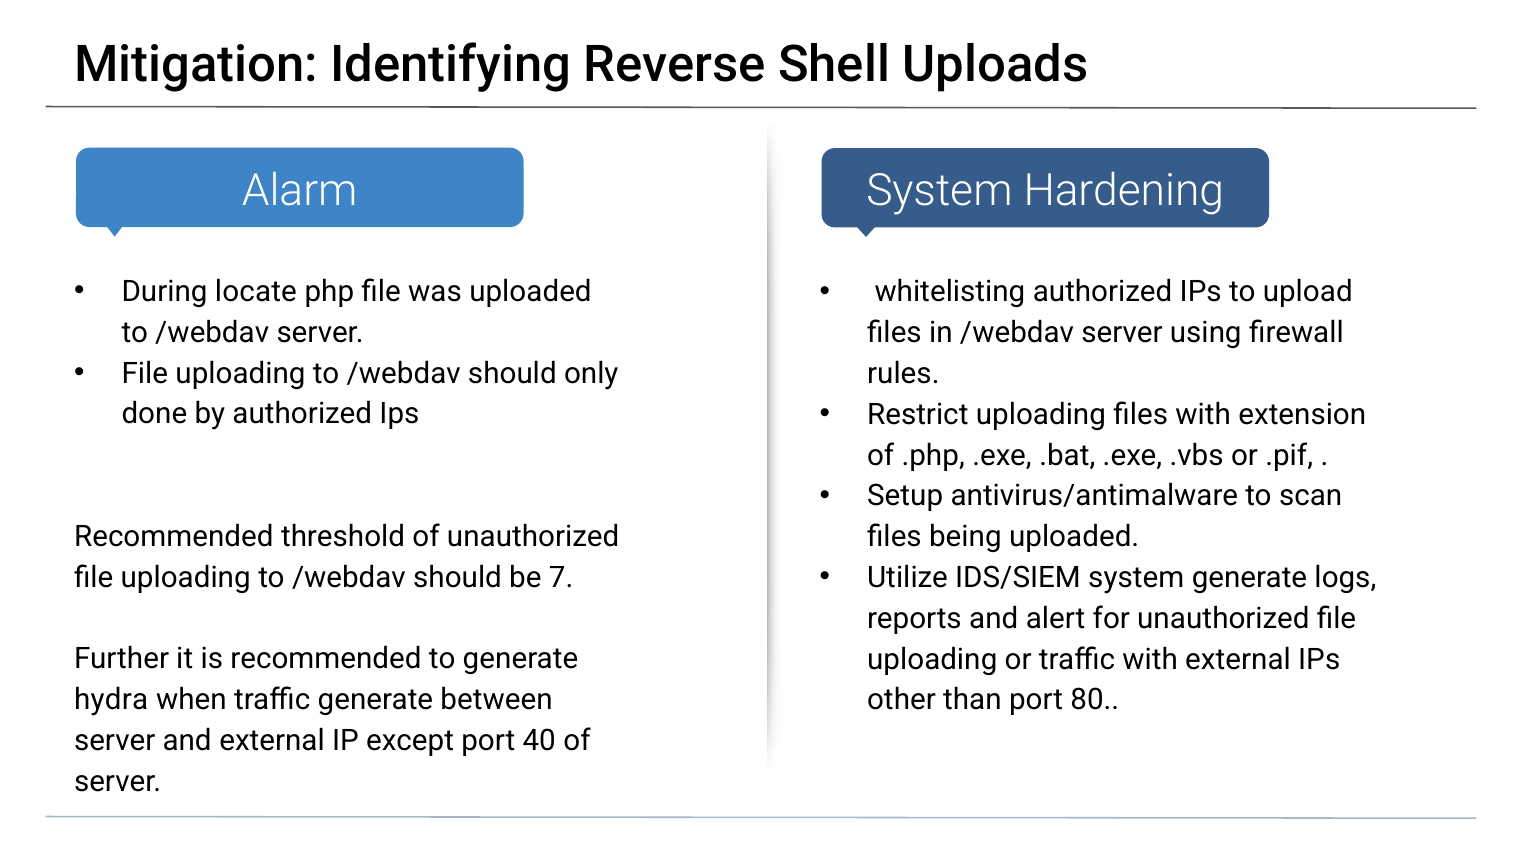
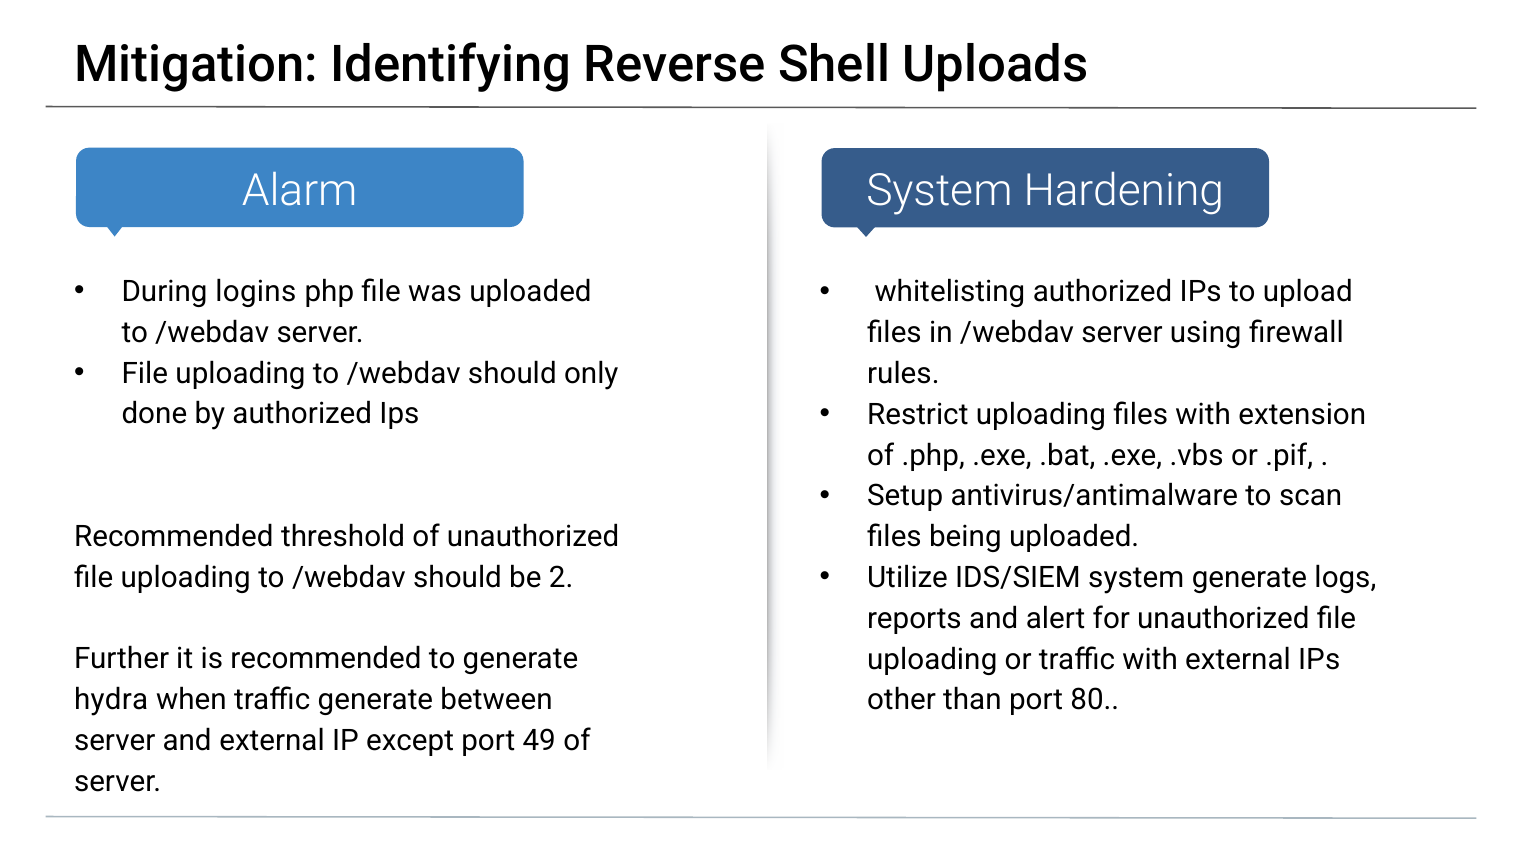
locate: locate -> logins
7: 7 -> 2
40: 40 -> 49
